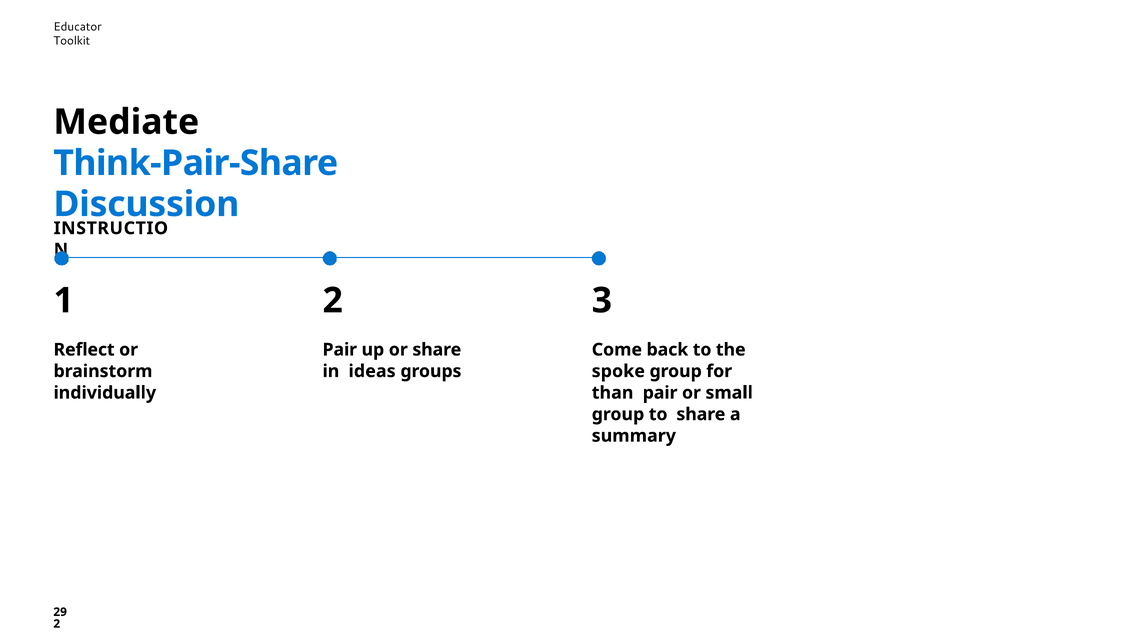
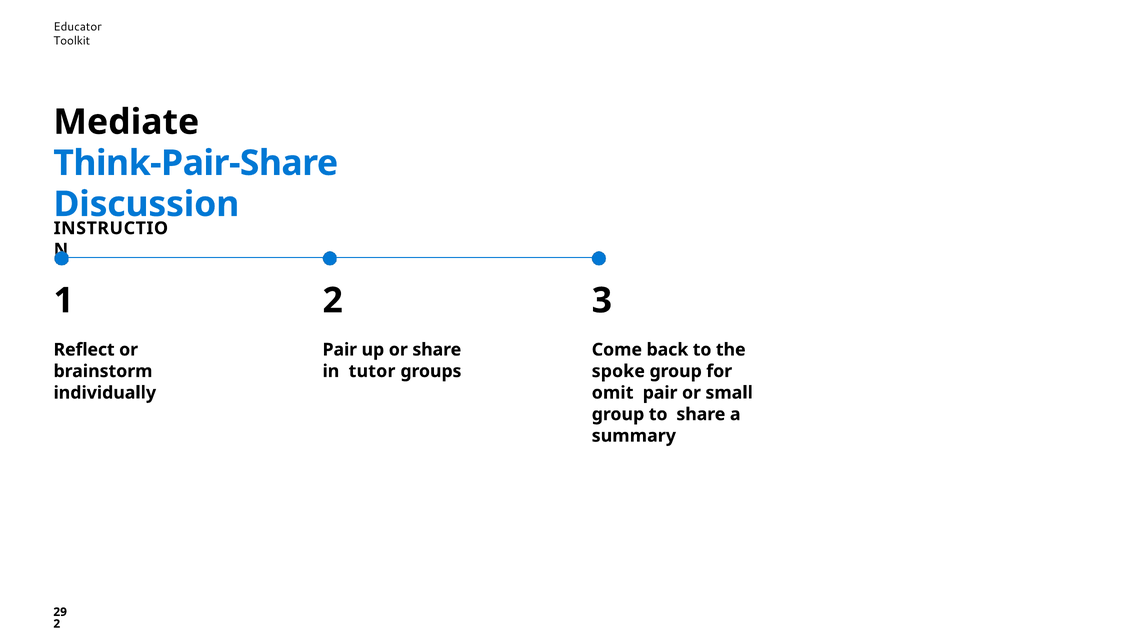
ideas: ideas -> tutor
than: than -> omit
